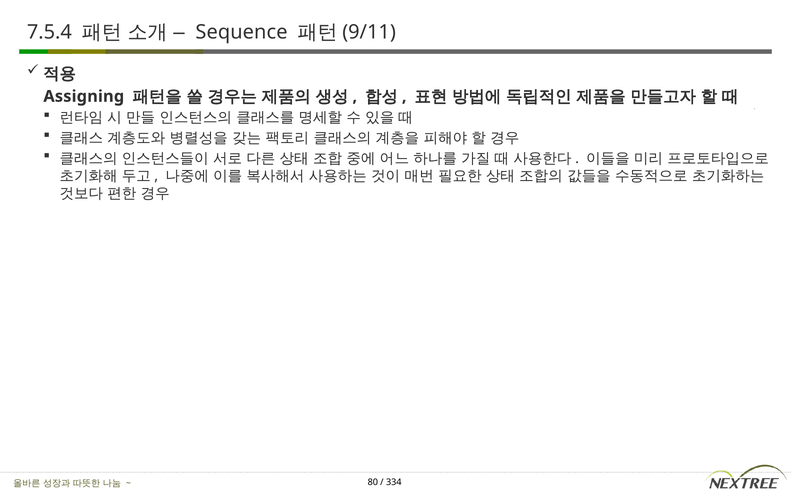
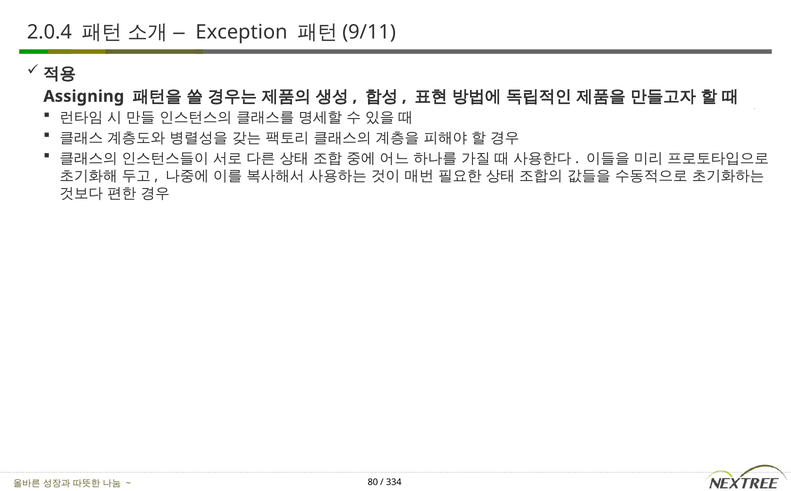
7.5.4: 7.5.4 -> 2.0.4
Sequence: Sequence -> Exception
